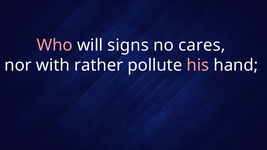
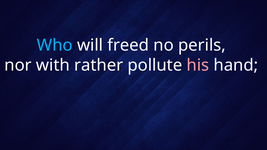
Who colour: pink -> light blue
signs: signs -> freed
cares: cares -> perils
